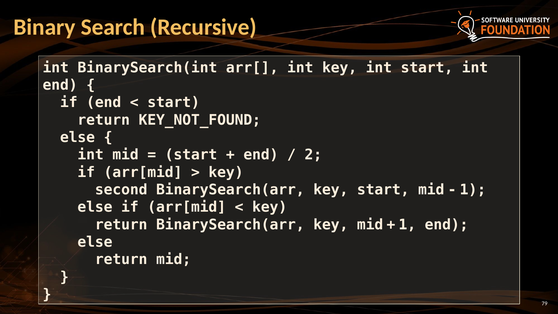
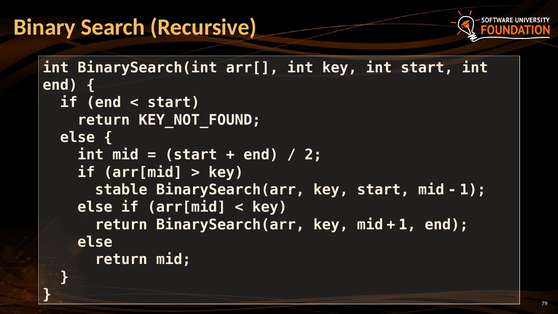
second: second -> stable
